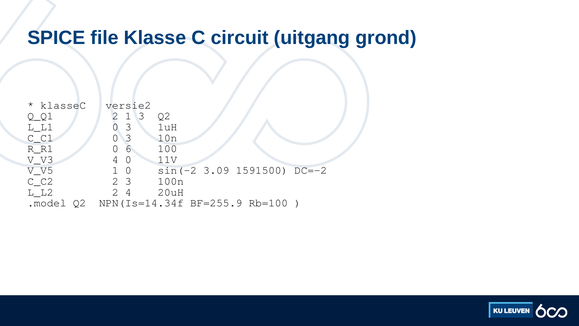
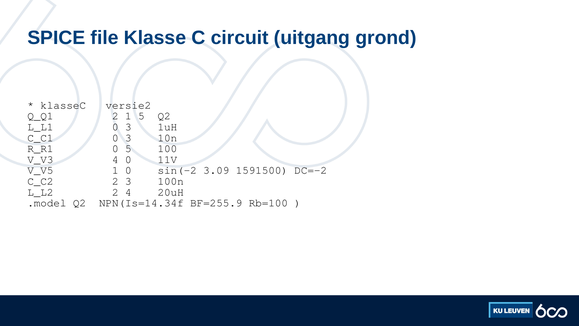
1 3: 3 -> 5
0 6: 6 -> 5
